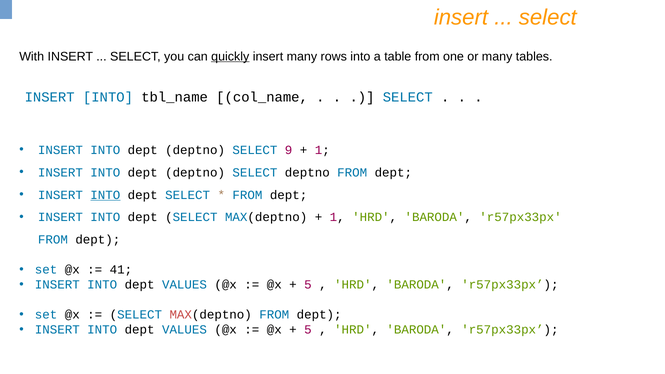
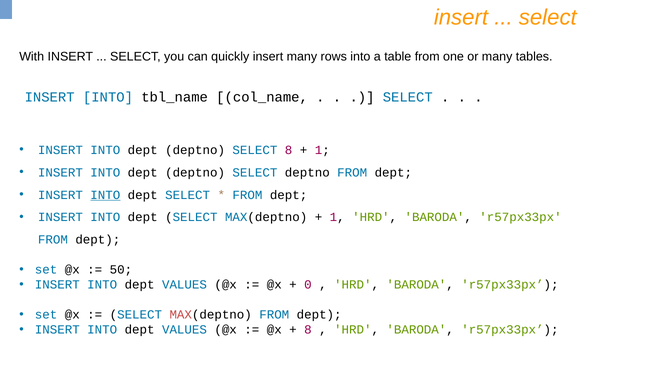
quickly underline: present -> none
SELECT 9: 9 -> 8
41: 41 -> 50
5 at (308, 285): 5 -> 0
5 at (308, 330): 5 -> 8
